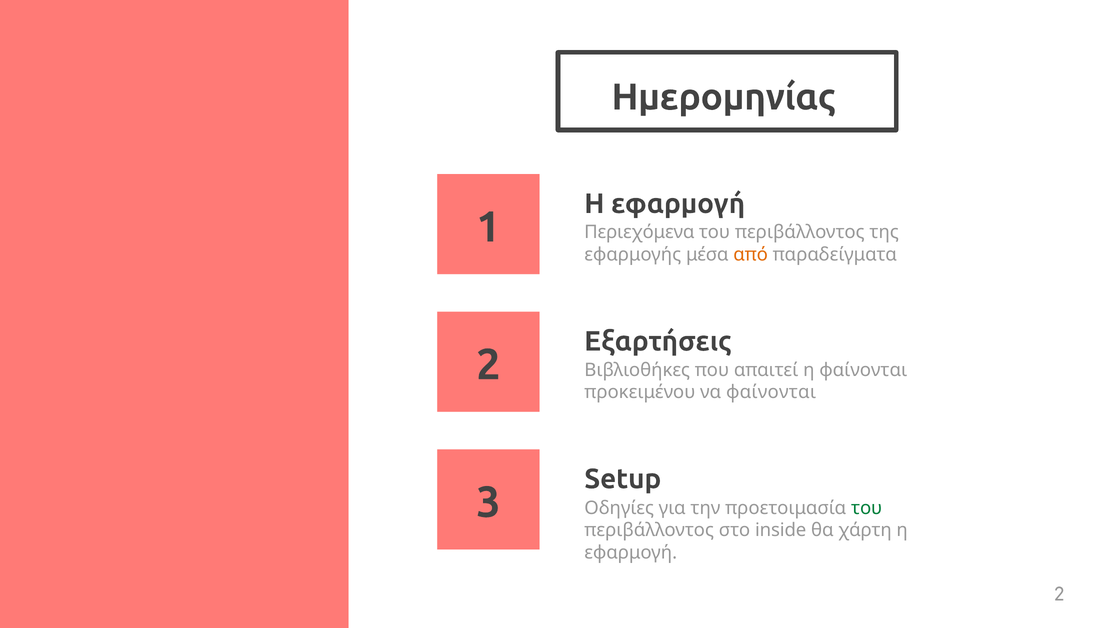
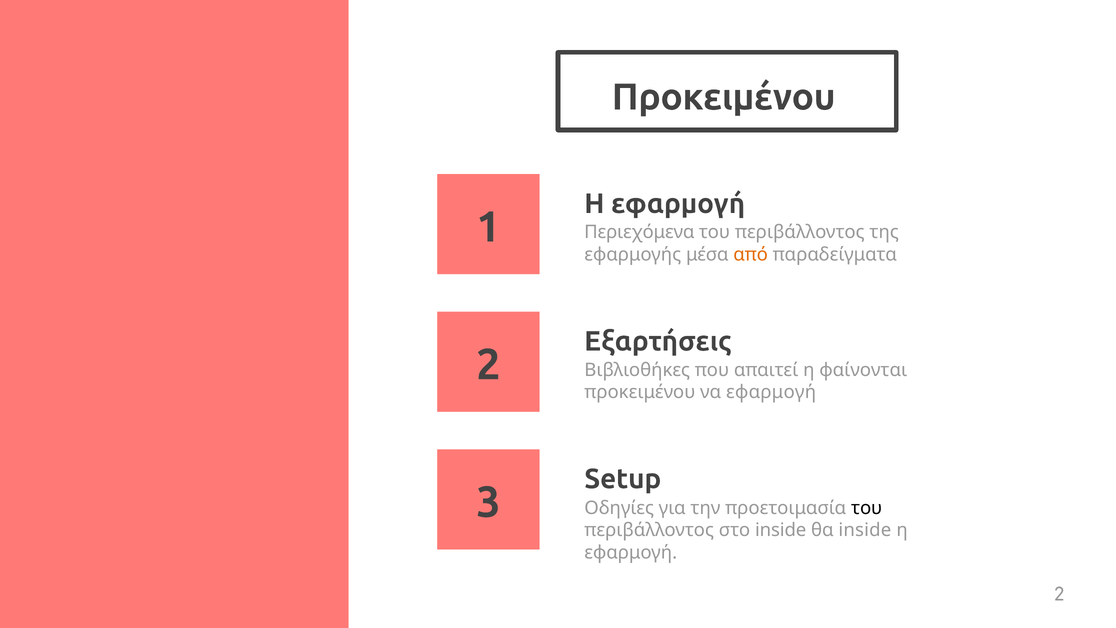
Ημερομηνίας at (724, 97): Ημερομηνίας -> Προκειμένου
να φαίνονται: φαίνονται -> εφαρμογή
του at (867, 508) colour: green -> black
θα χάρτη: χάρτη -> inside
